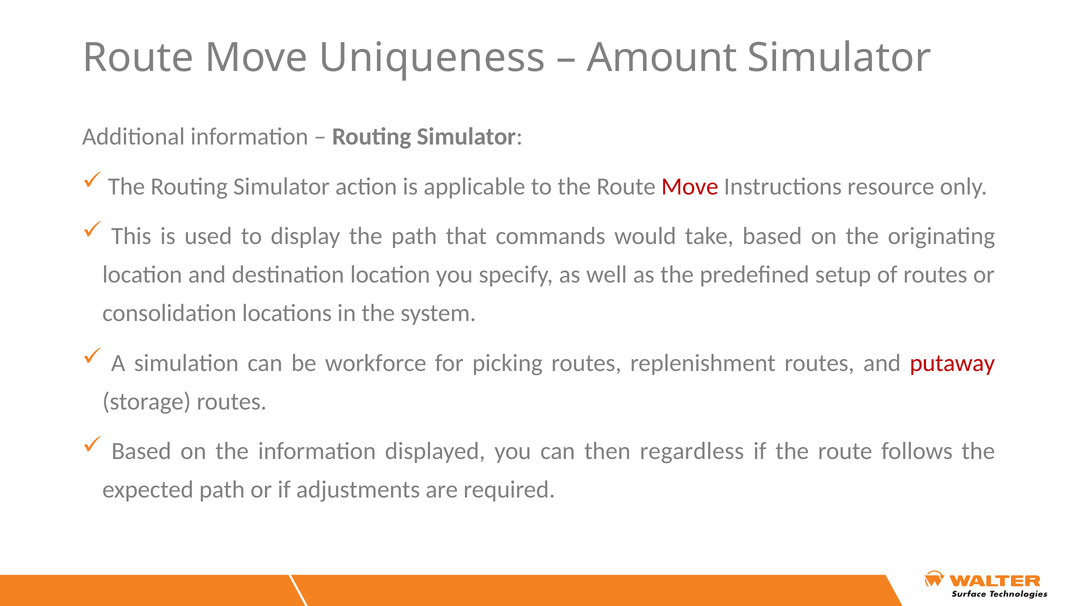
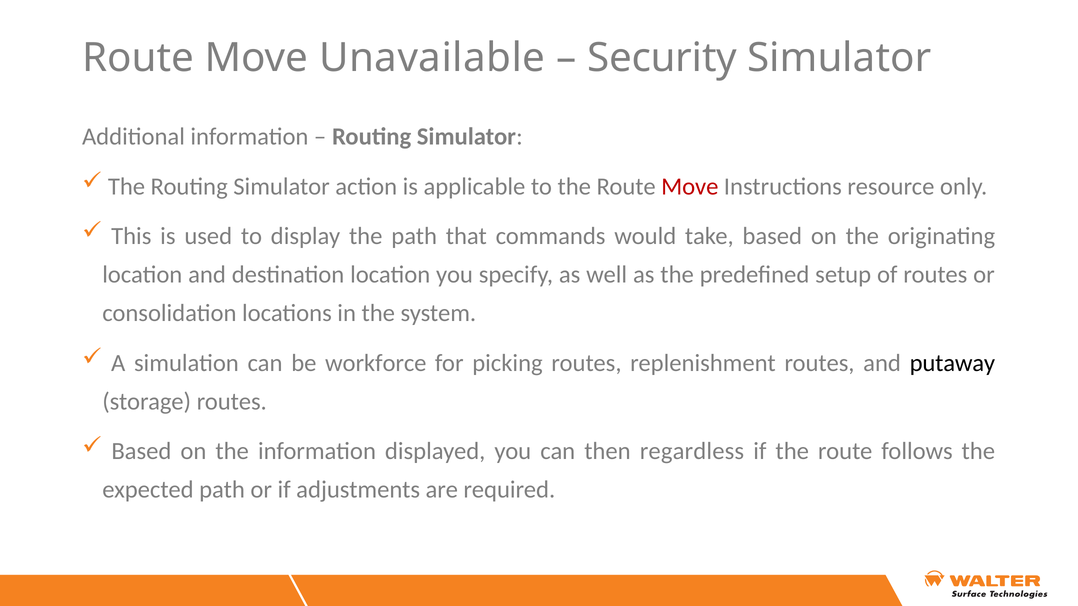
Uniqueness: Uniqueness -> Unavailable
Amount: Amount -> Security
putaway colour: red -> black
